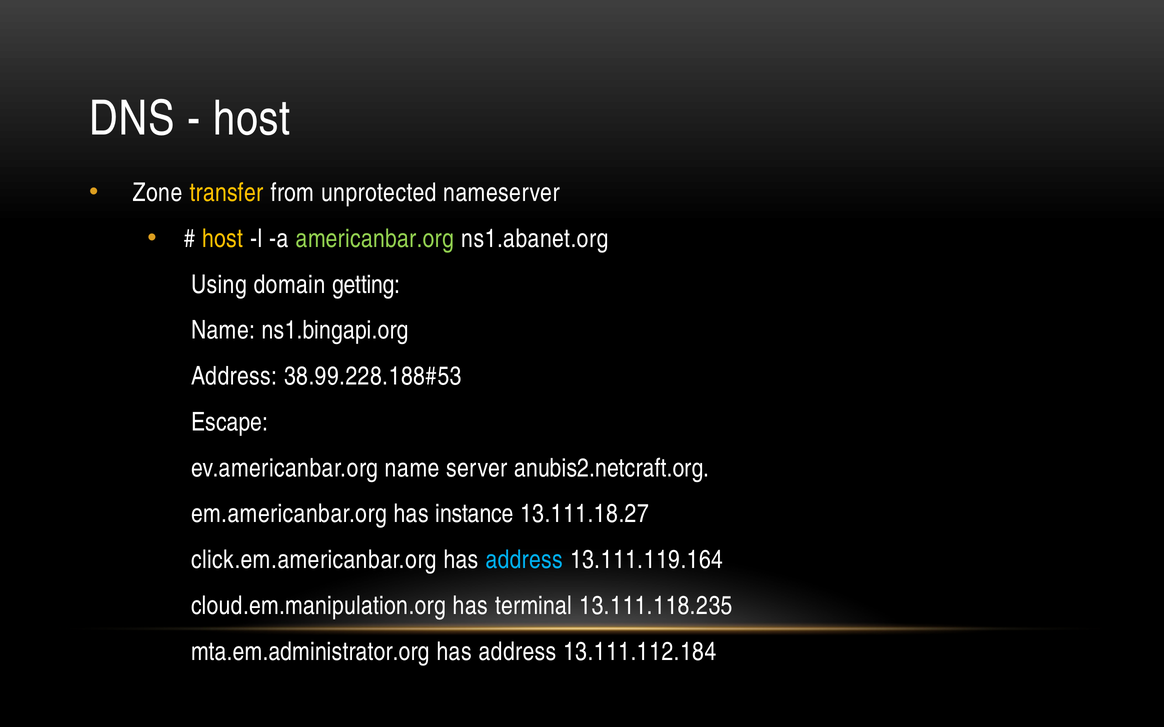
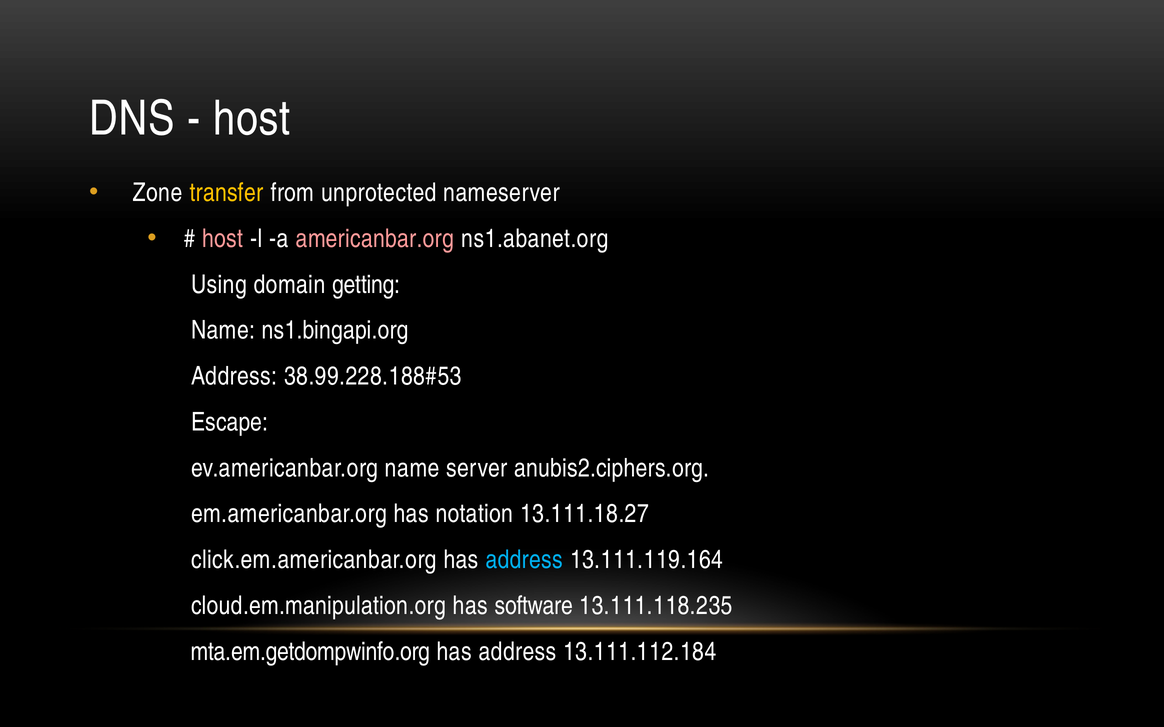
host at (223, 239) colour: yellow -> pink
americanbar.org colour: light green -> pink
anubis2.netcraft.org: anubis2.netcraft.org -> anubis2.ciphers.org
instance: instance -> notation
terminal: terminal -> software
mta.em.administrator.org: mta.em.administrator.org -> mta.em.getdompwinfo.org
